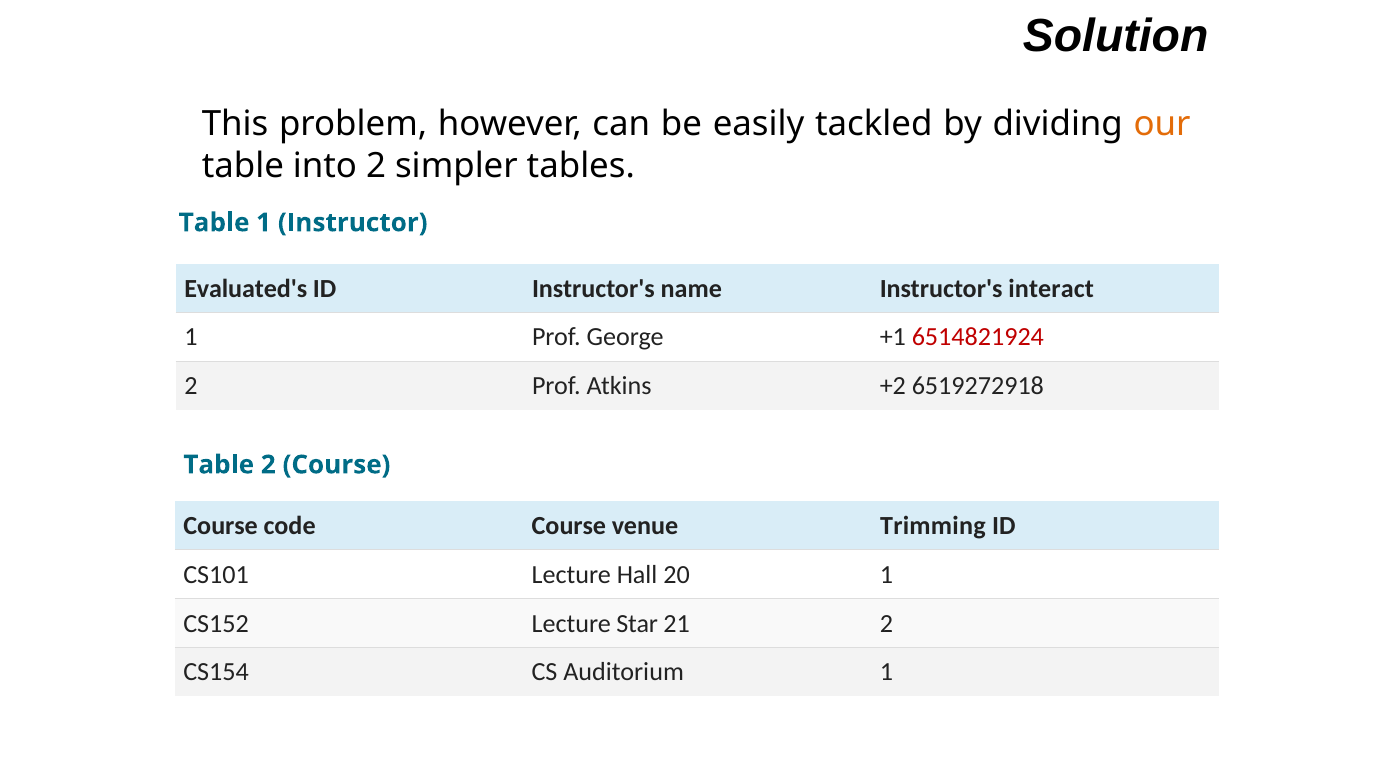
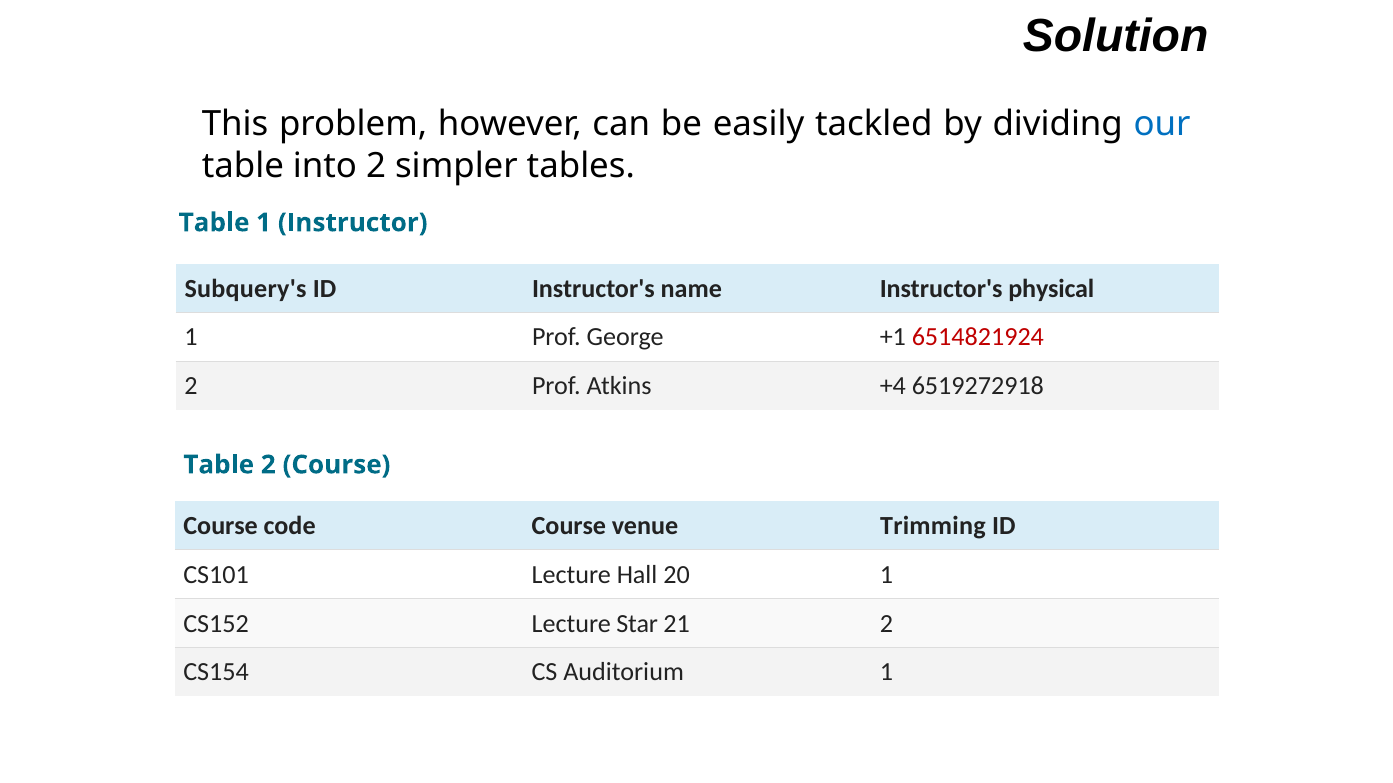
our colour: orange -> blue
Evaluated's: Evaluated's -> Subquery's
interact: interact -> physical
+2: +2 -> +4
